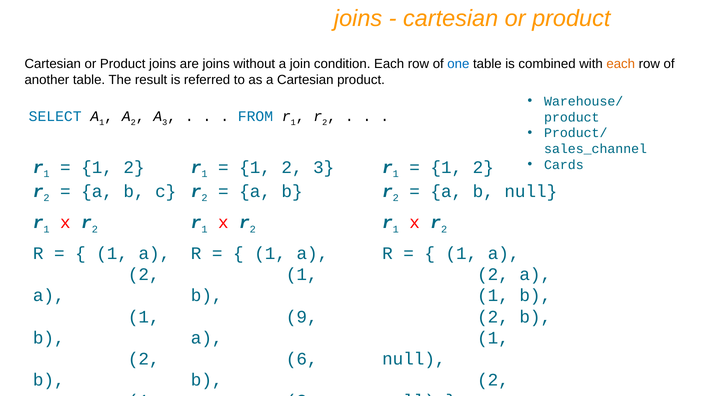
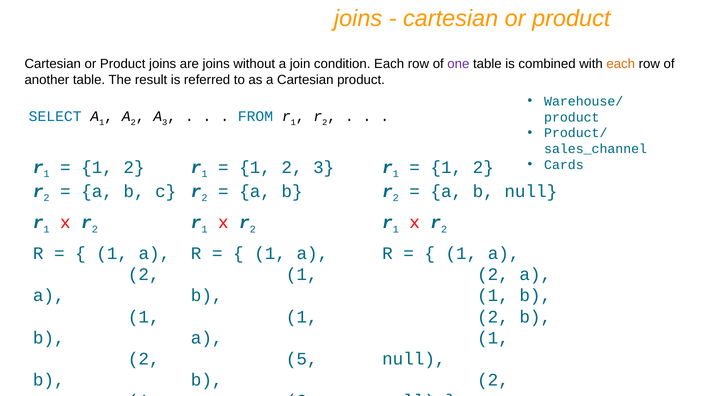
one colour: blue -> purple
9 at (302, 317): 9 -> 1
6: 6 -> 5
